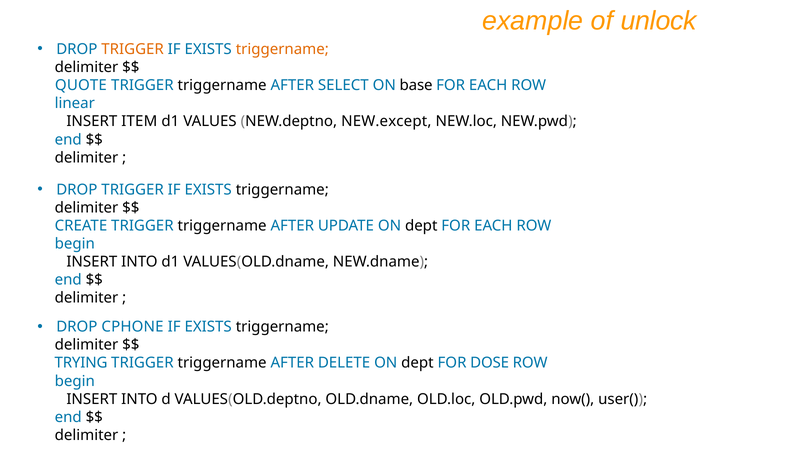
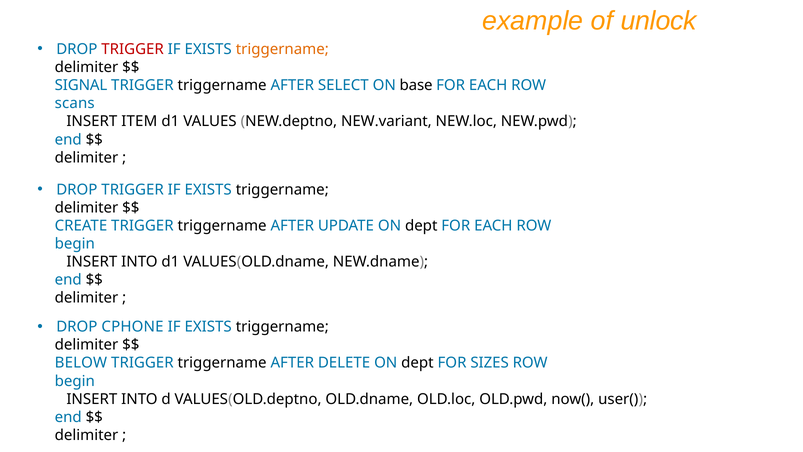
TRIGGER at (133, 49) colour: orange -> red
QUOTE: QUOTE -> SIGNAL
linear: linear -> scans
NEW.except: NEW.except -> NEW.variant
TRYING: TRYING -> BELOW
DOSE: DOSE -> SIZES
